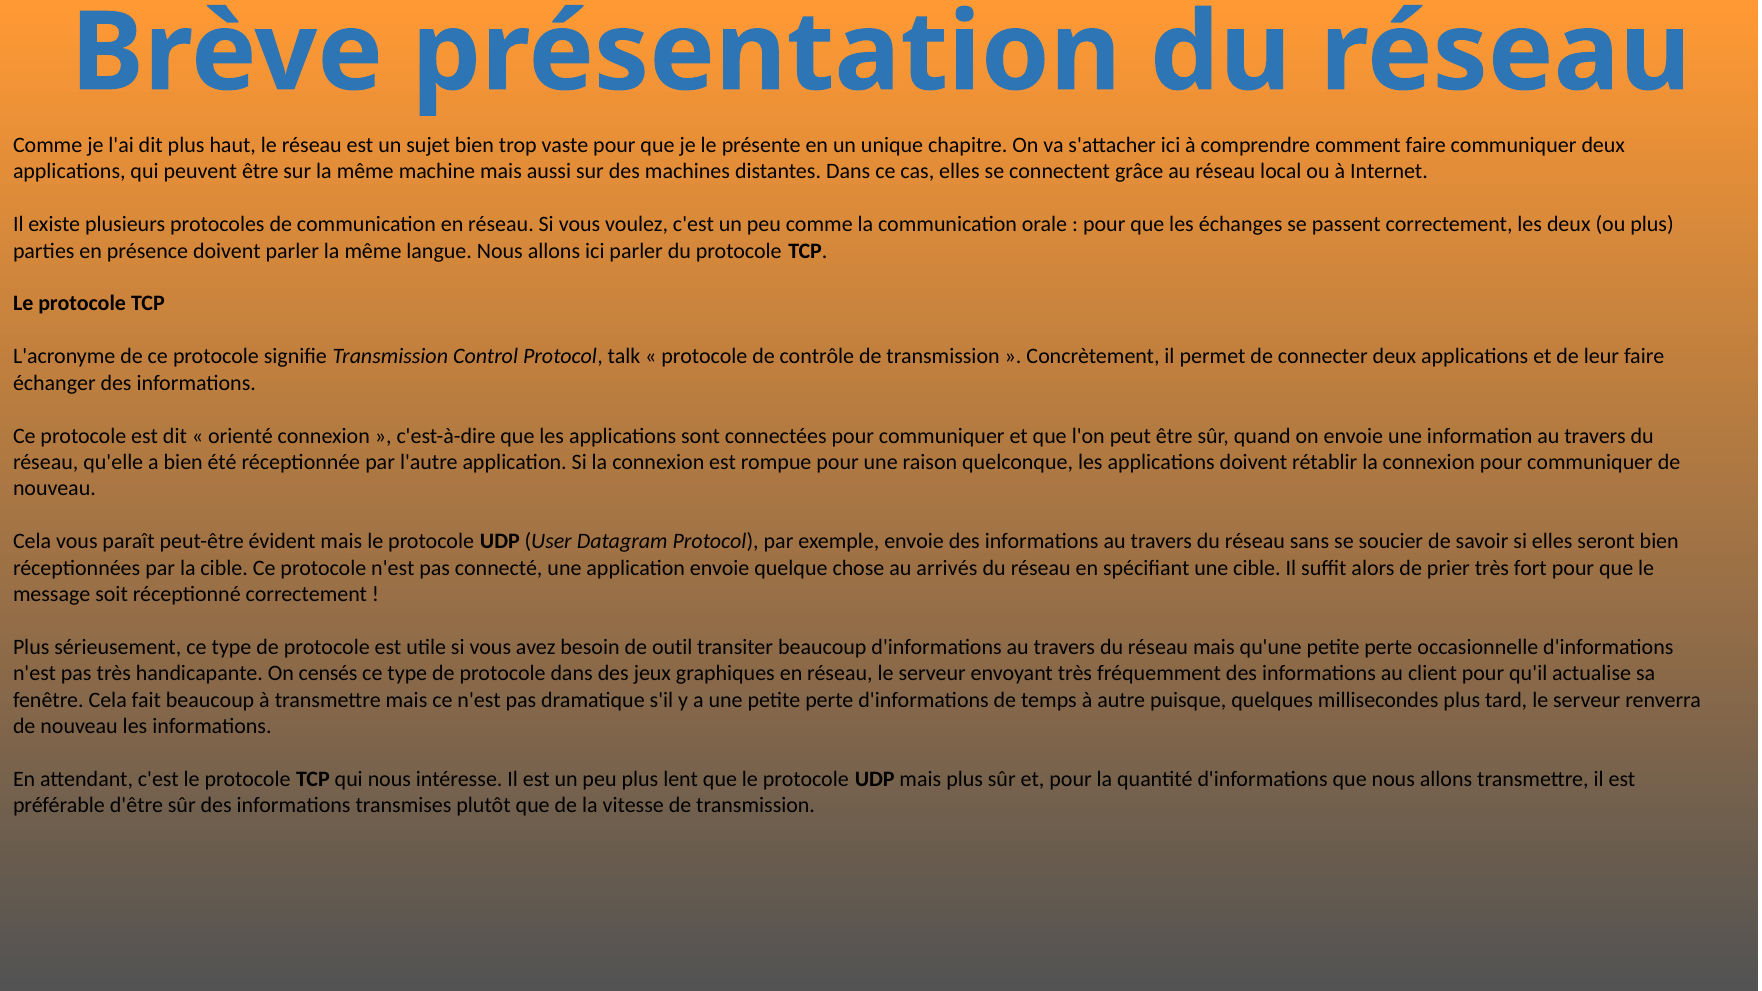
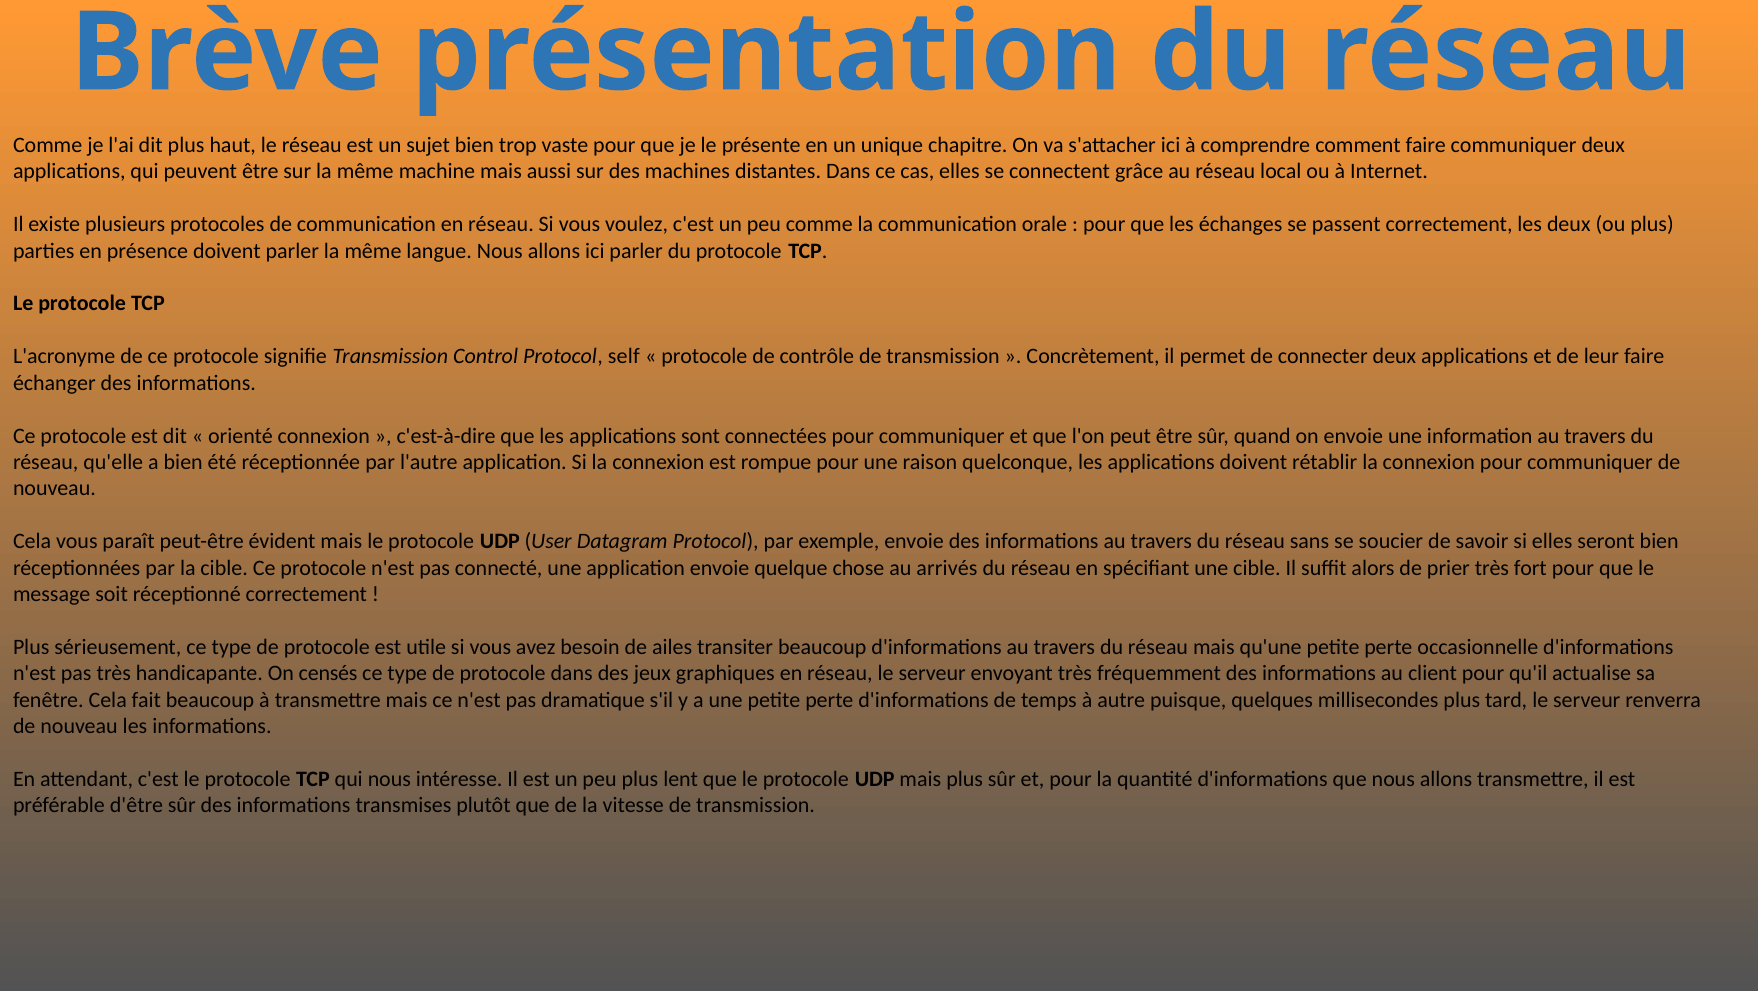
talk: talk -> self
outil: outil -> ailes
